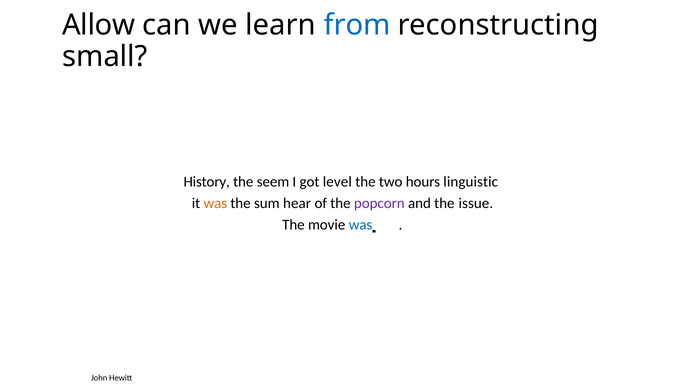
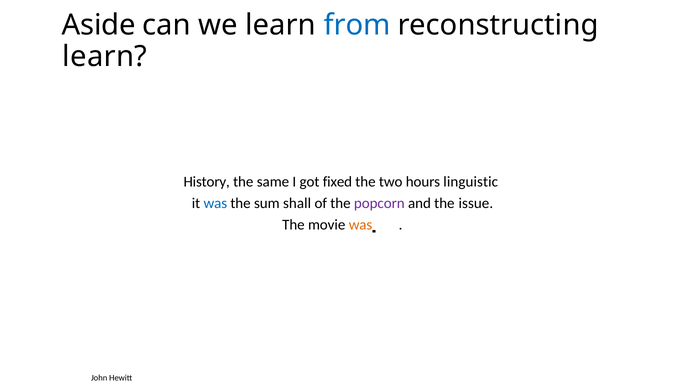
Allow: Allow -> Aside
small at (105, 57): small -> learn
seem: seem -> same
level: level -> fixed
was at (215, 203) colour: orange -> blue
hear: hear -> shall
was at (361, 225) colour: blue -> orange
